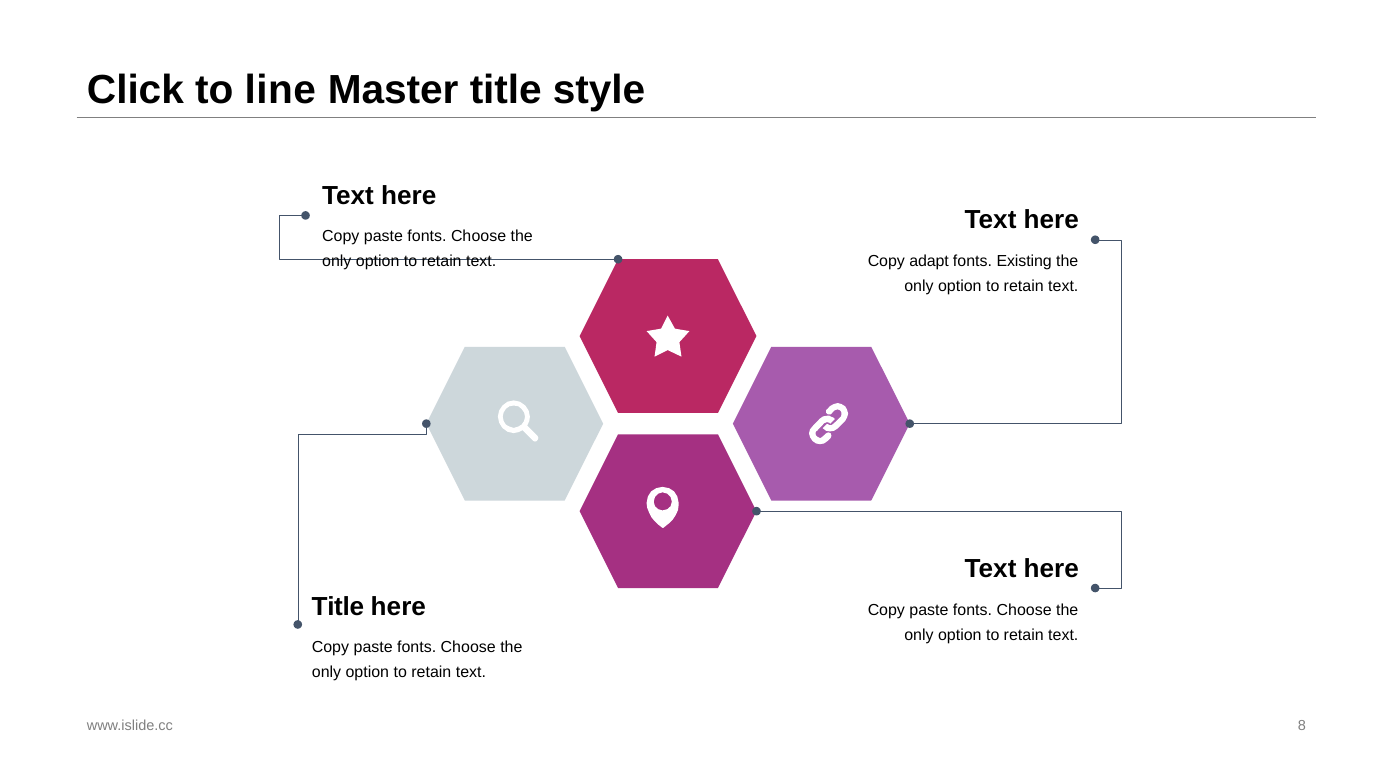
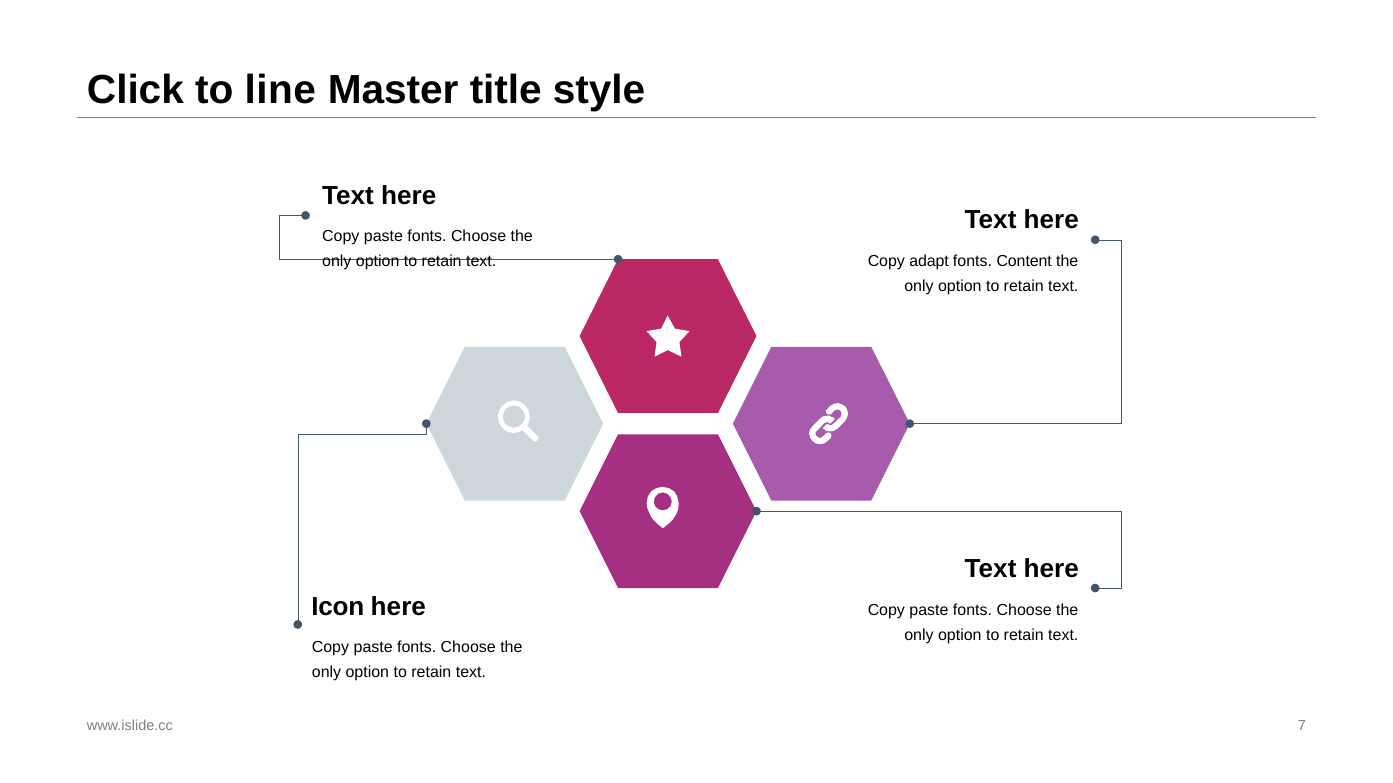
Existing: Existing -> Content
Title at (338, 607): Title -> Icon
8: 8 -> 7
